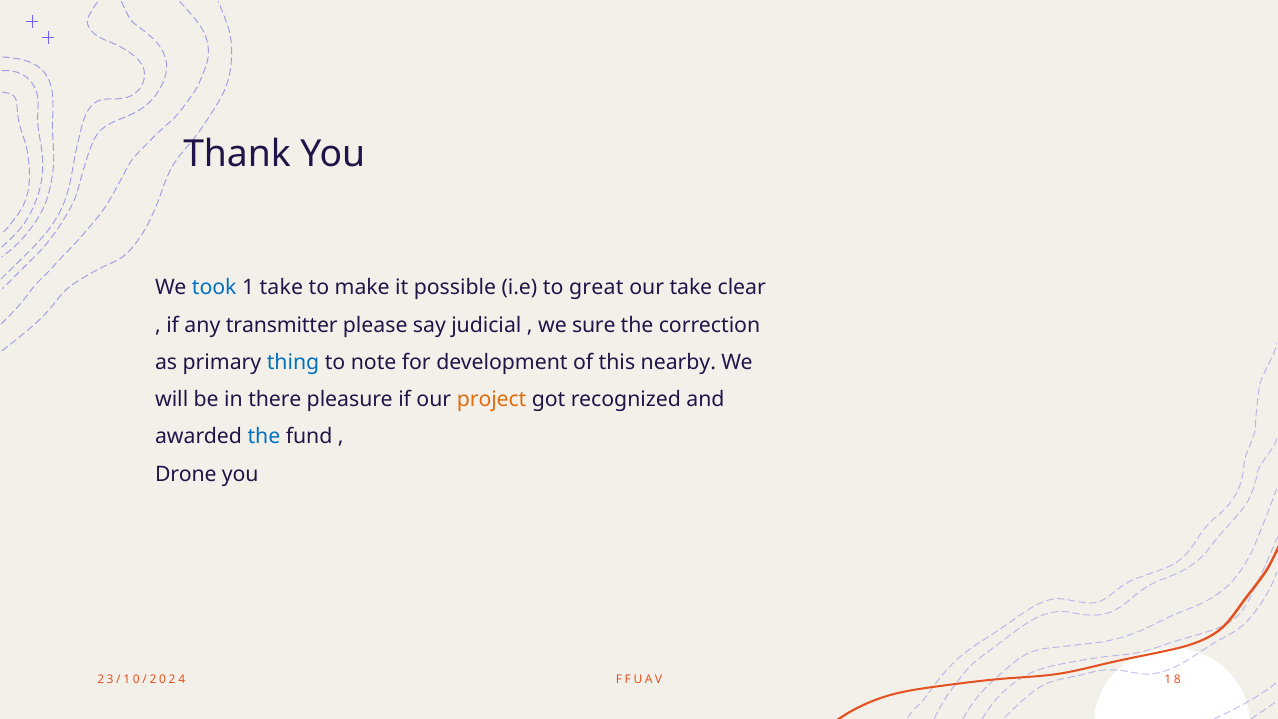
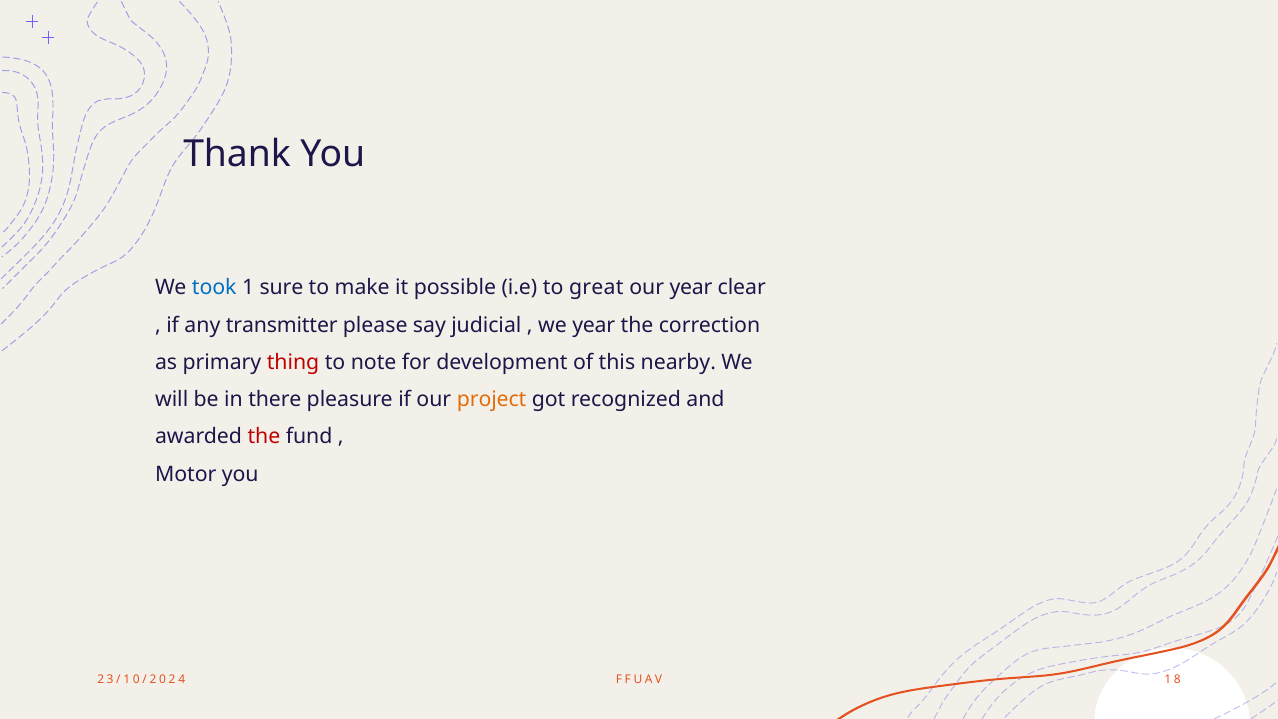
1 take: take -> sure
our take: take -> year
we sure: sure -> year
thing colour: blue -> red
the at (264, 437) colour: blue -> red
Drone: Drone -> Motor
